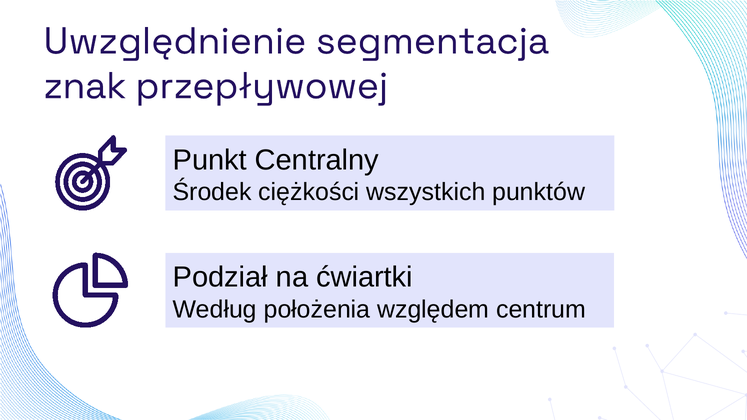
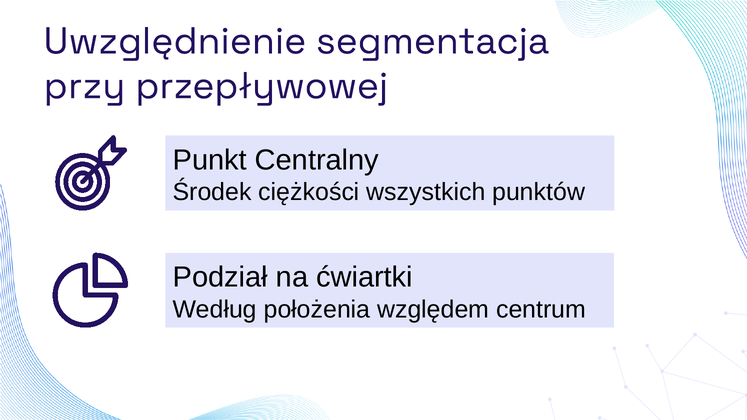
znak: znak -> przy
